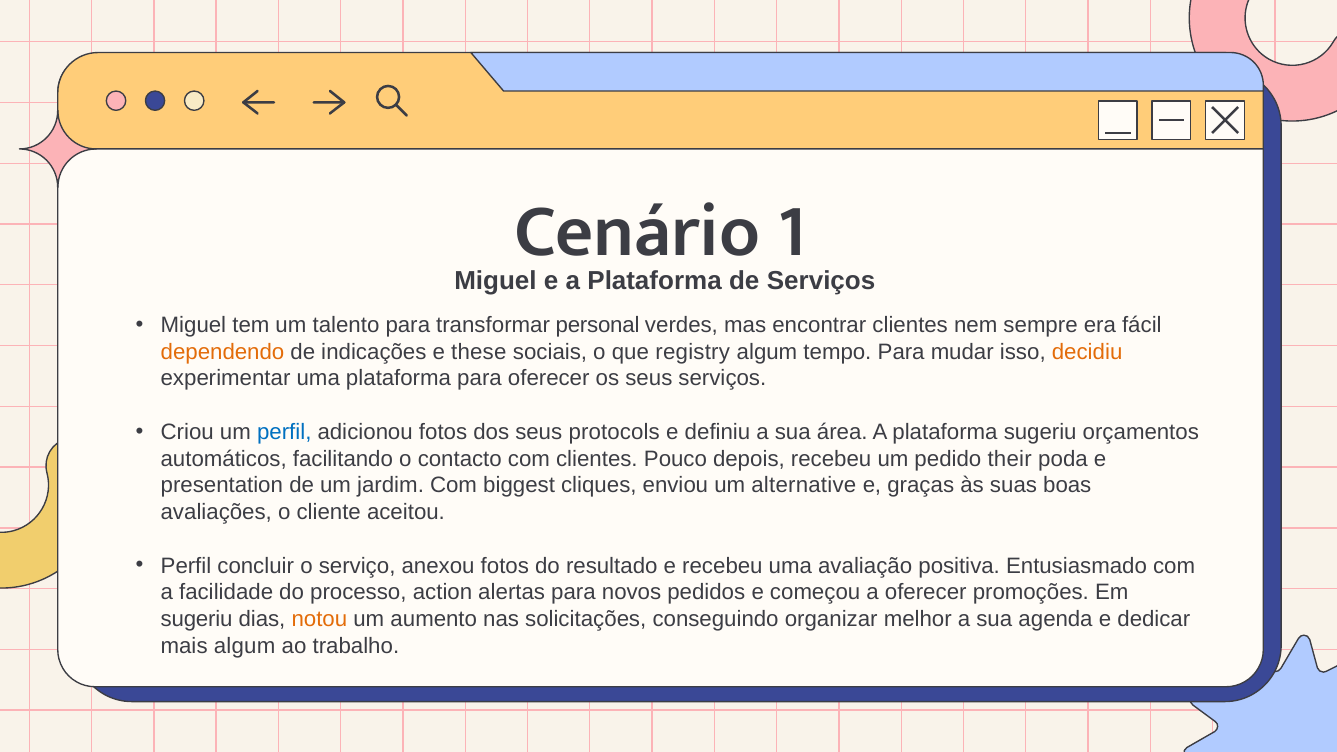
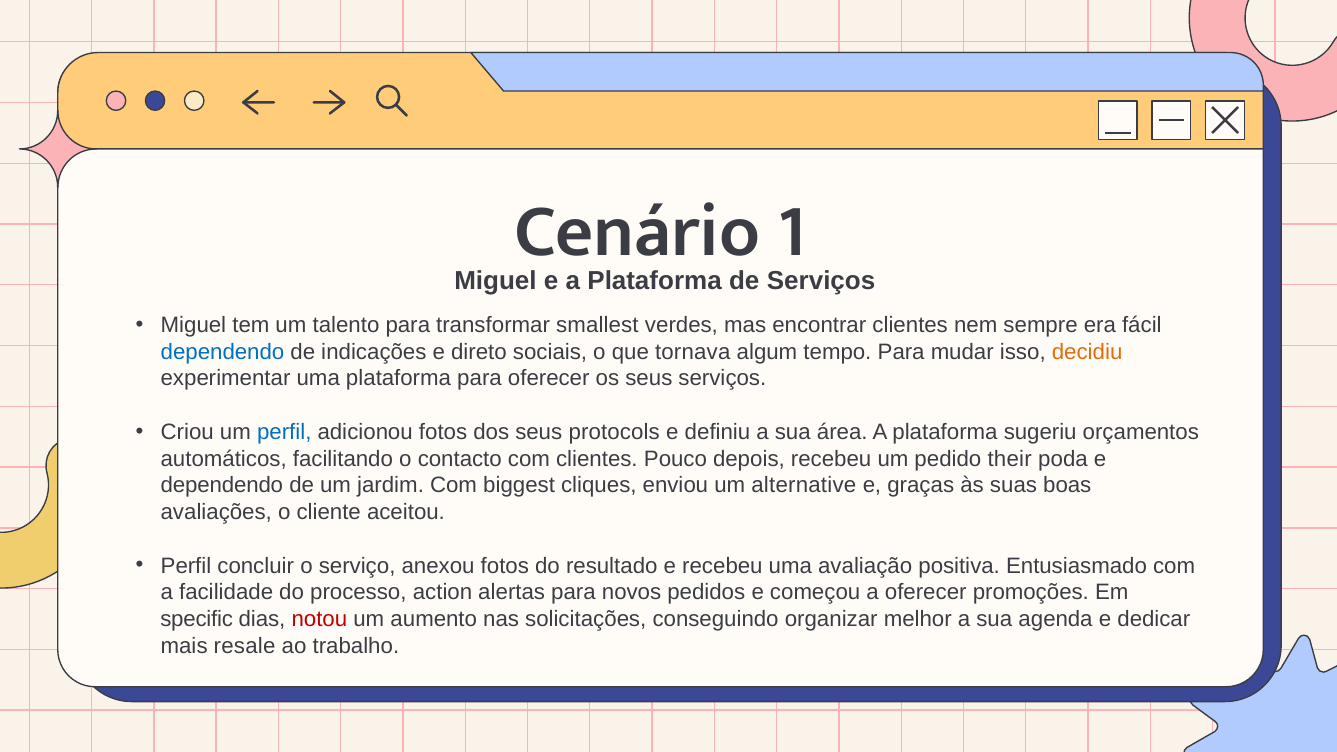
personal: personal -> smallest
dependendo at (223, 352) colour: orange -> blue
these: these -> direto
registry: registry -> tornava
presentation at (222, 486): presentation -> dependendo
sugeriu at (197, 619): sugeriu -> specific
notou colour: orange -> red
mais algum: algum -> resale
